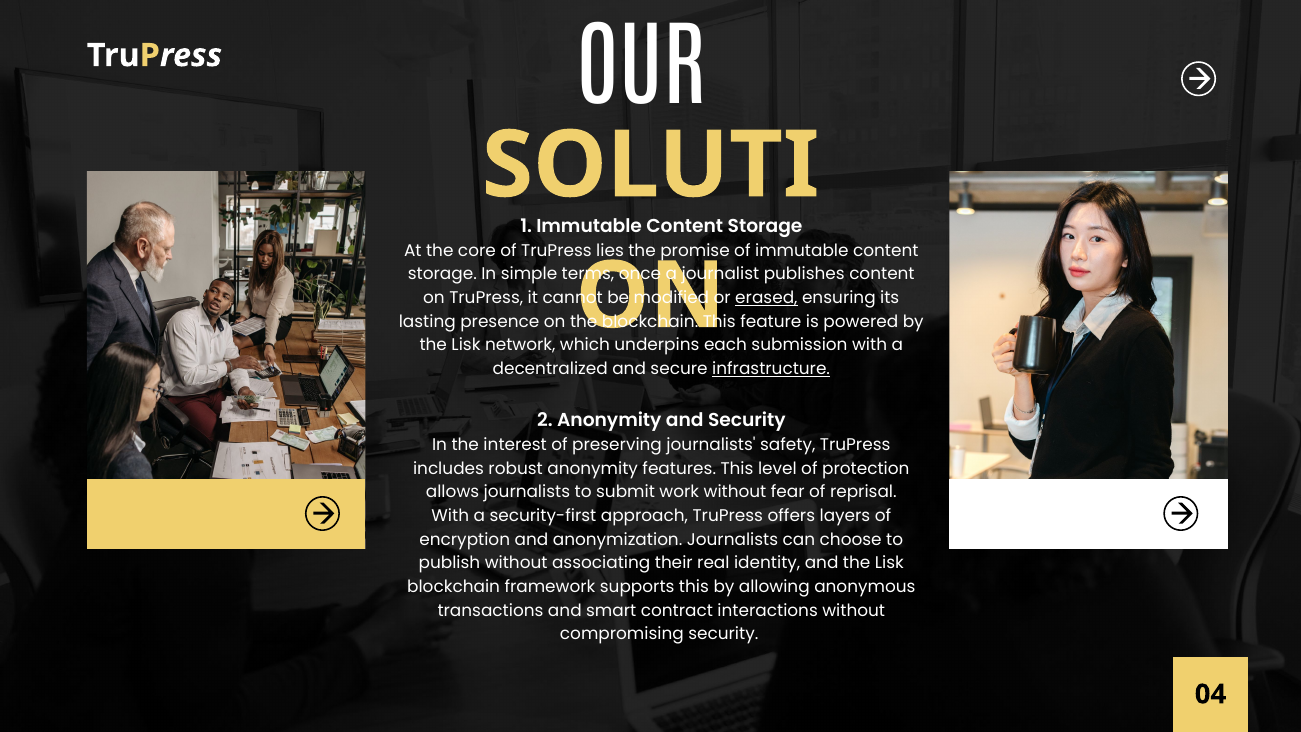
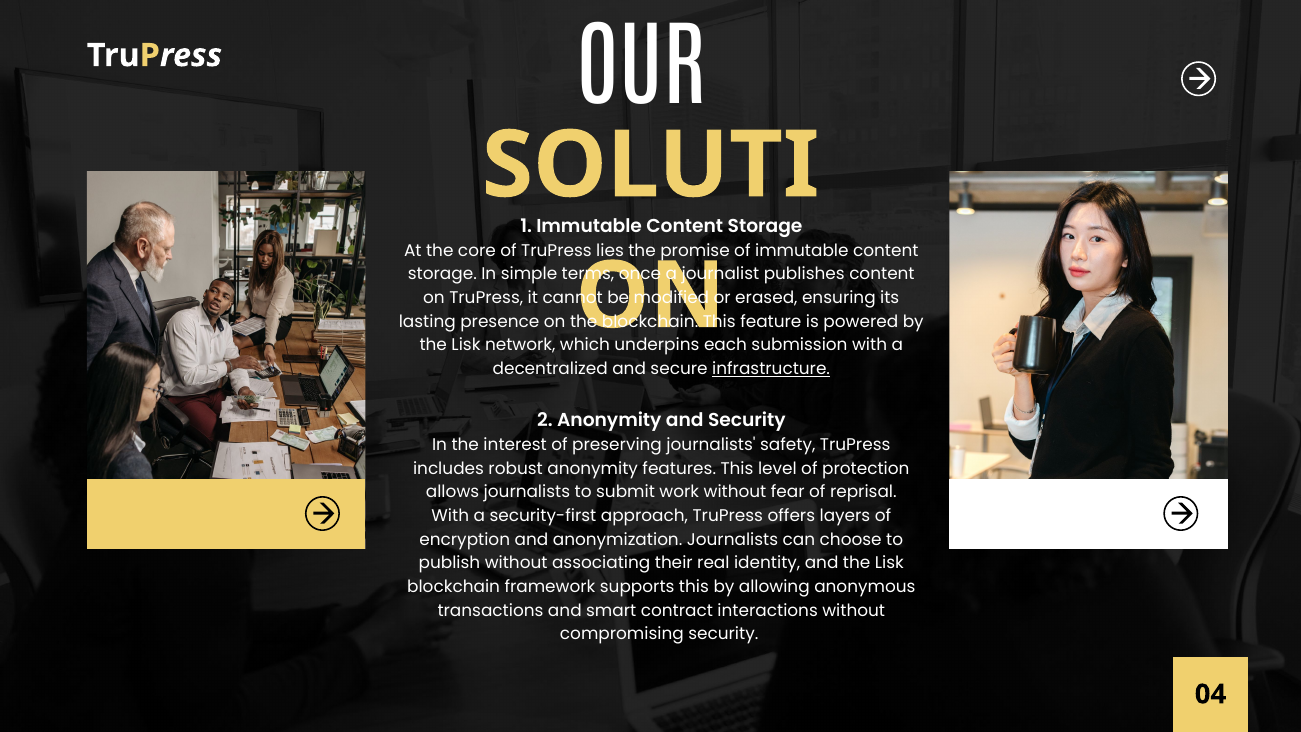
erased underline: present -> none
